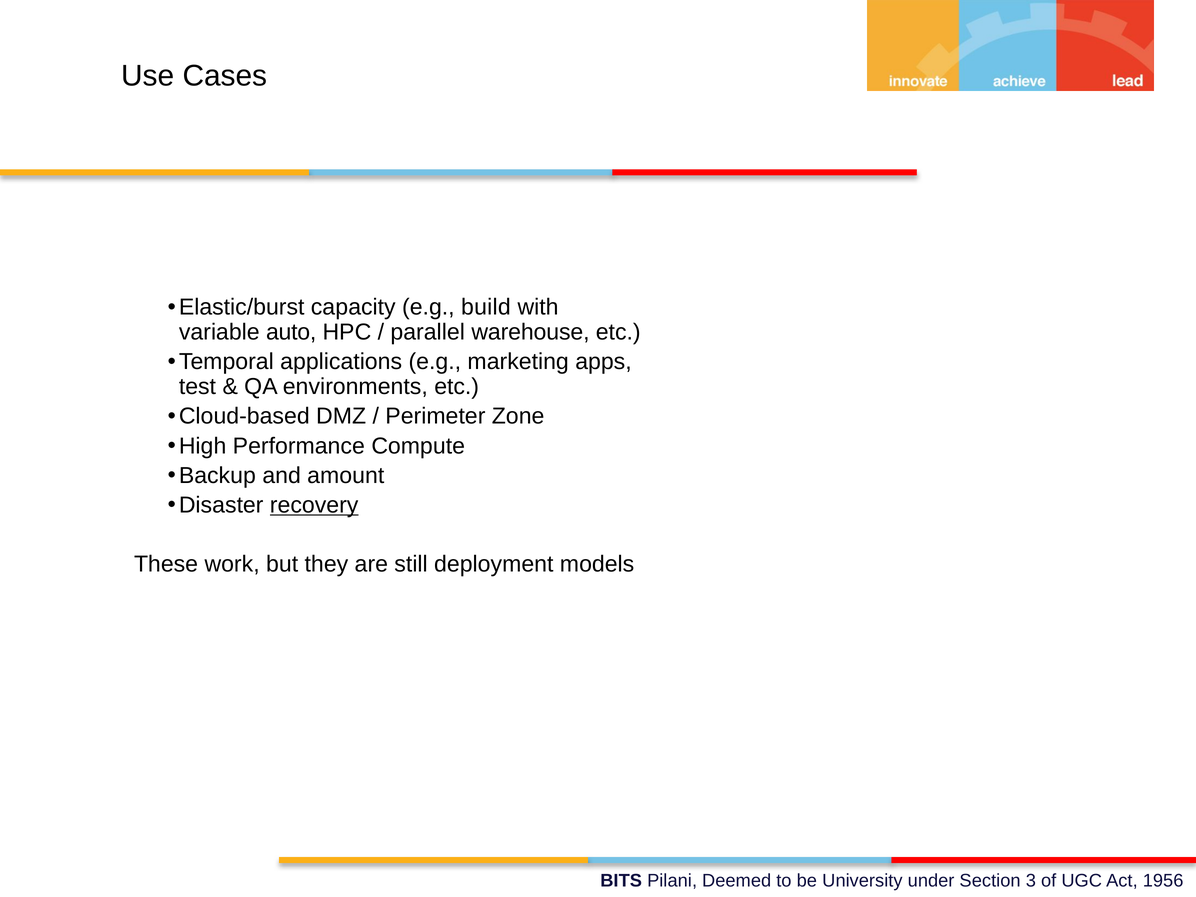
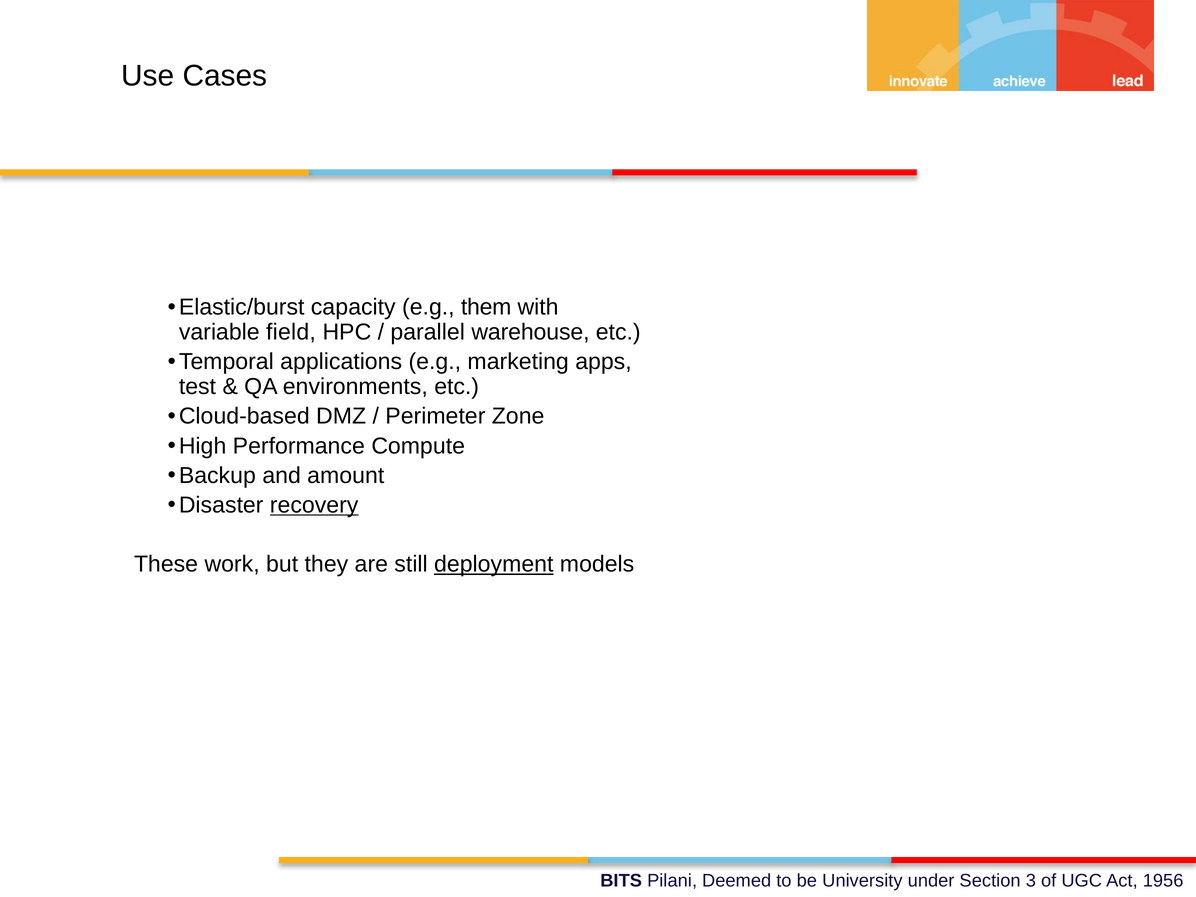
build: build -> them
auto: auto -> field
deployment underline: none -> present
